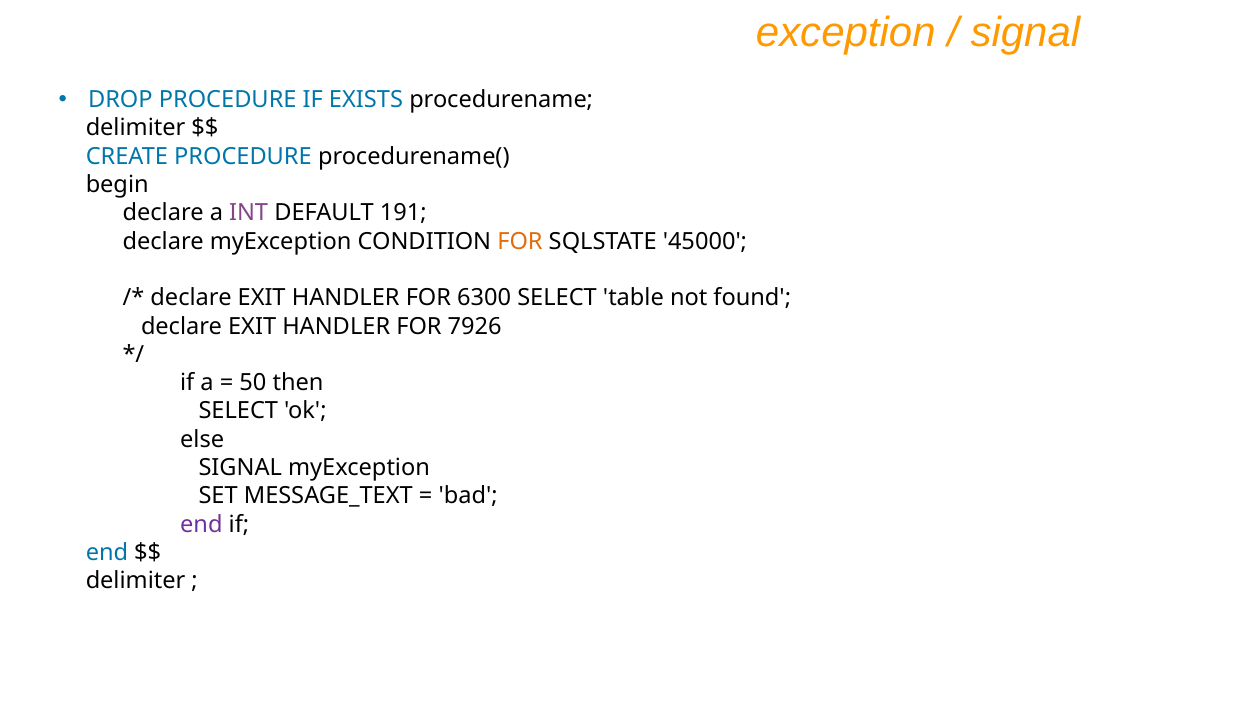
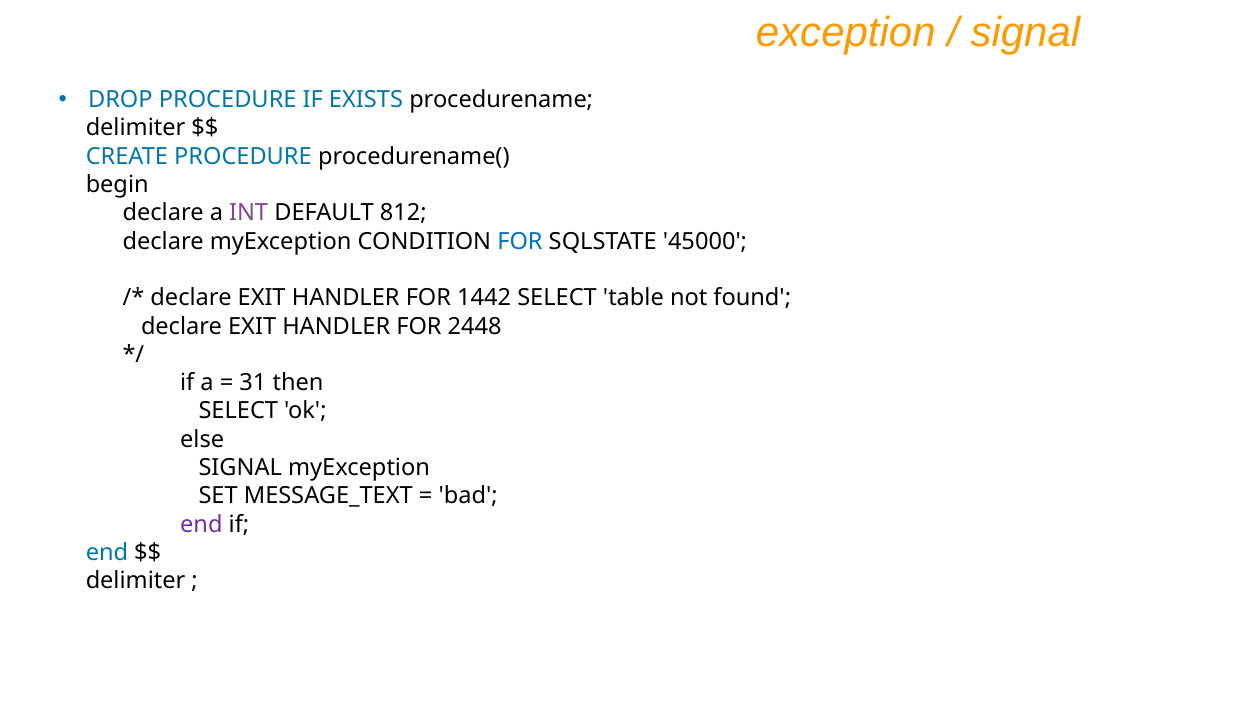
191: 191 -> 812
FOR at (520, 241) colour: orange -> blue
6300: 6300 -> 1442
7926: 7926 -> 2448
50: 50 -> 31
